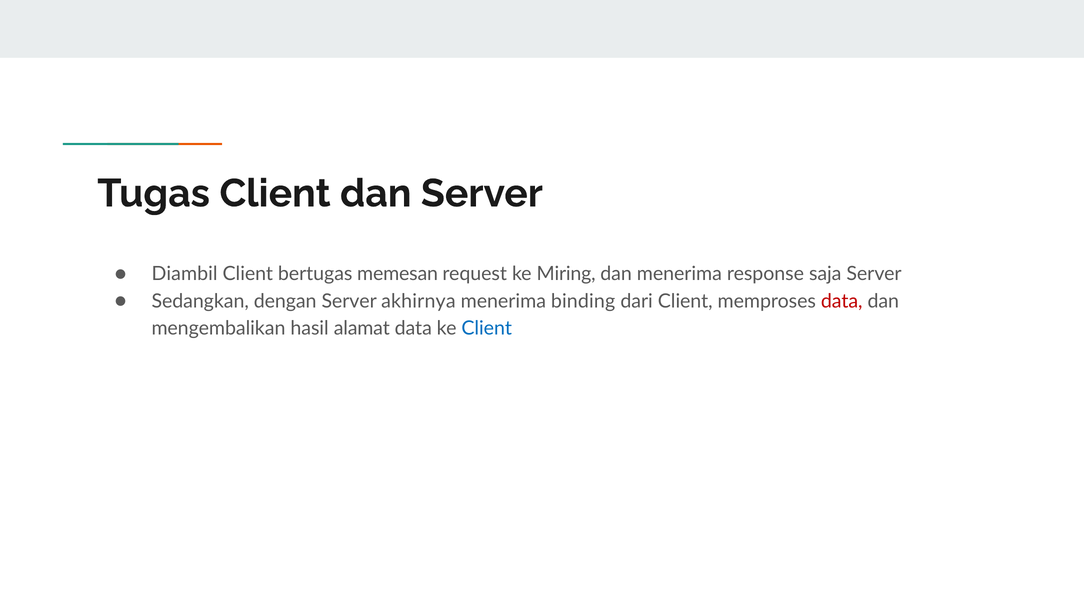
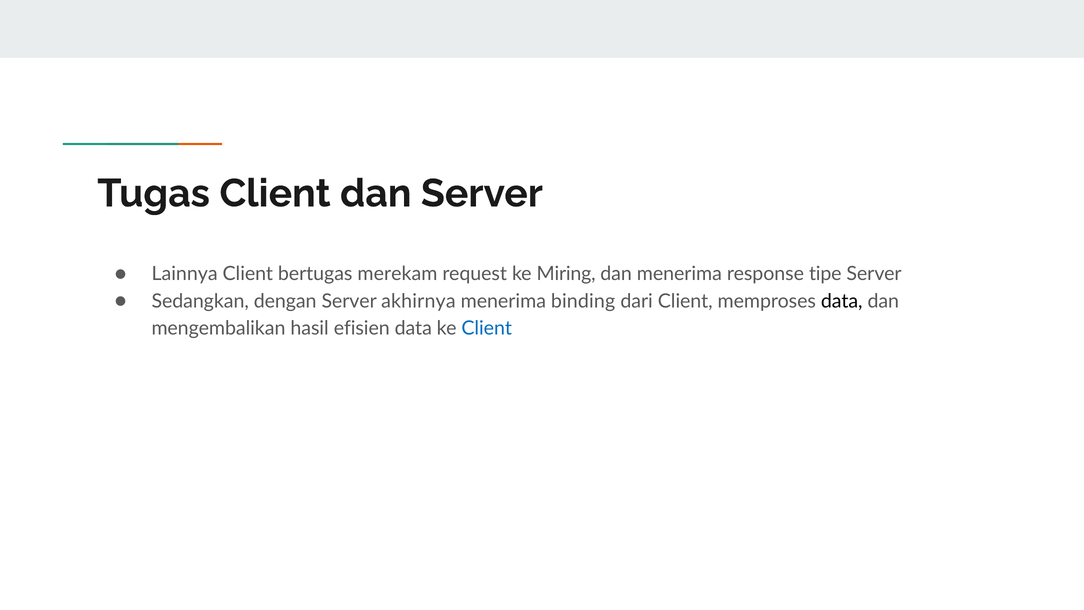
Diambil: Diambil -> Lainnya
memesan: memesan -> merekam
saja: saja -> tipe
data at (842, 301) colour: red -> black
alamat: alamat -> efisien
